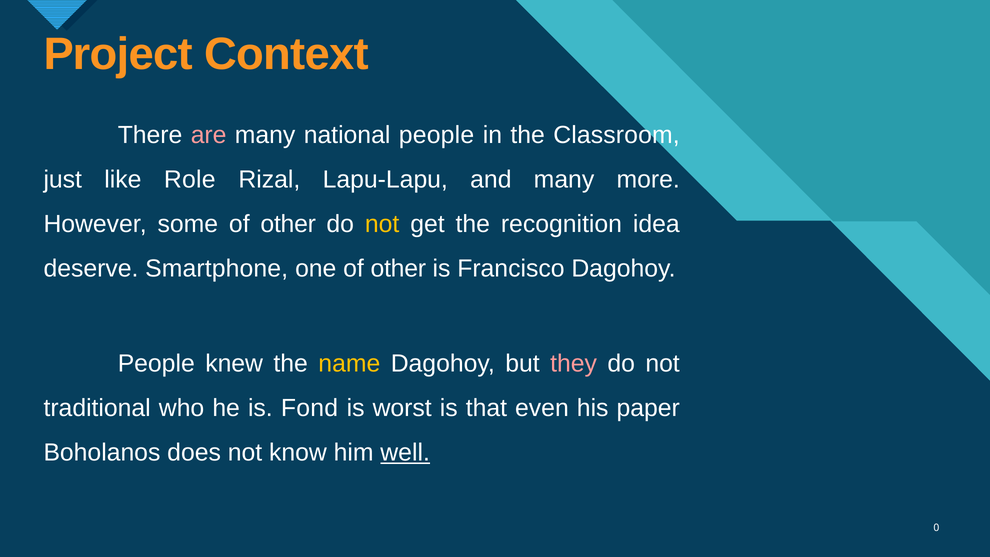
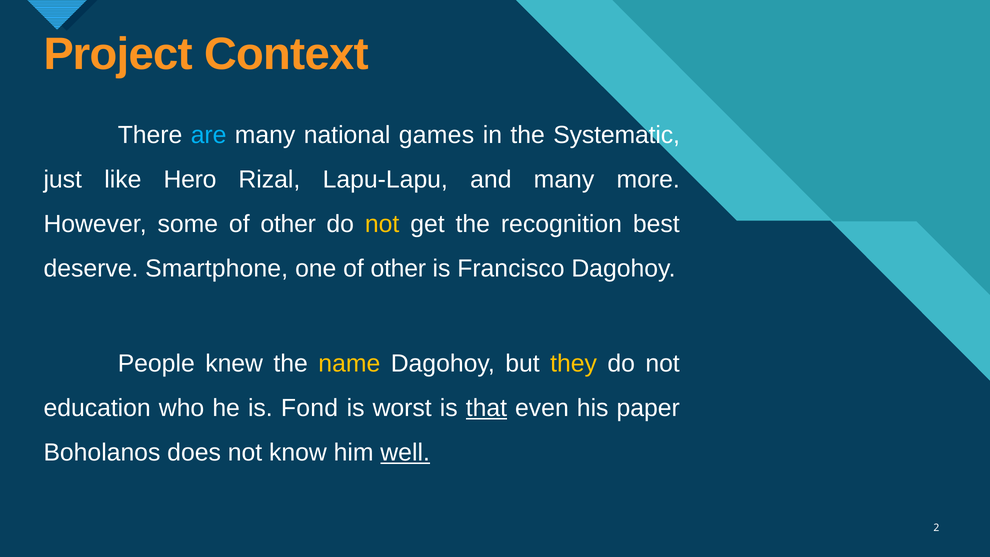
are colour: pink -> light blue
national people: people -> games
Classroom: Classroom -> Systematic
Role: Role -> Hero
idea: idea -> best
they colour: pink -> yellow
traditional: traditional -> education
that underline: none -> present
0: 0 -> 2
